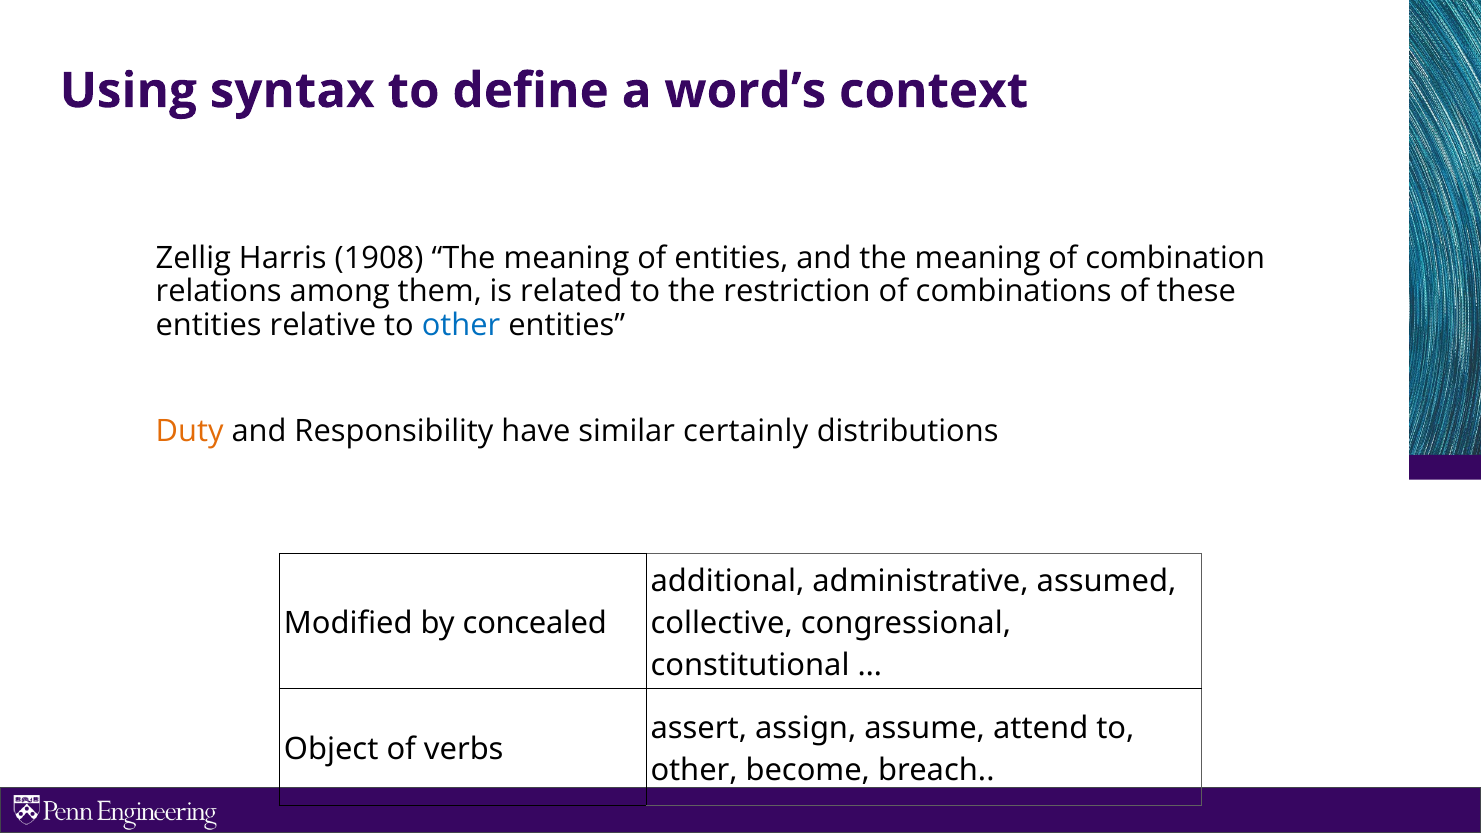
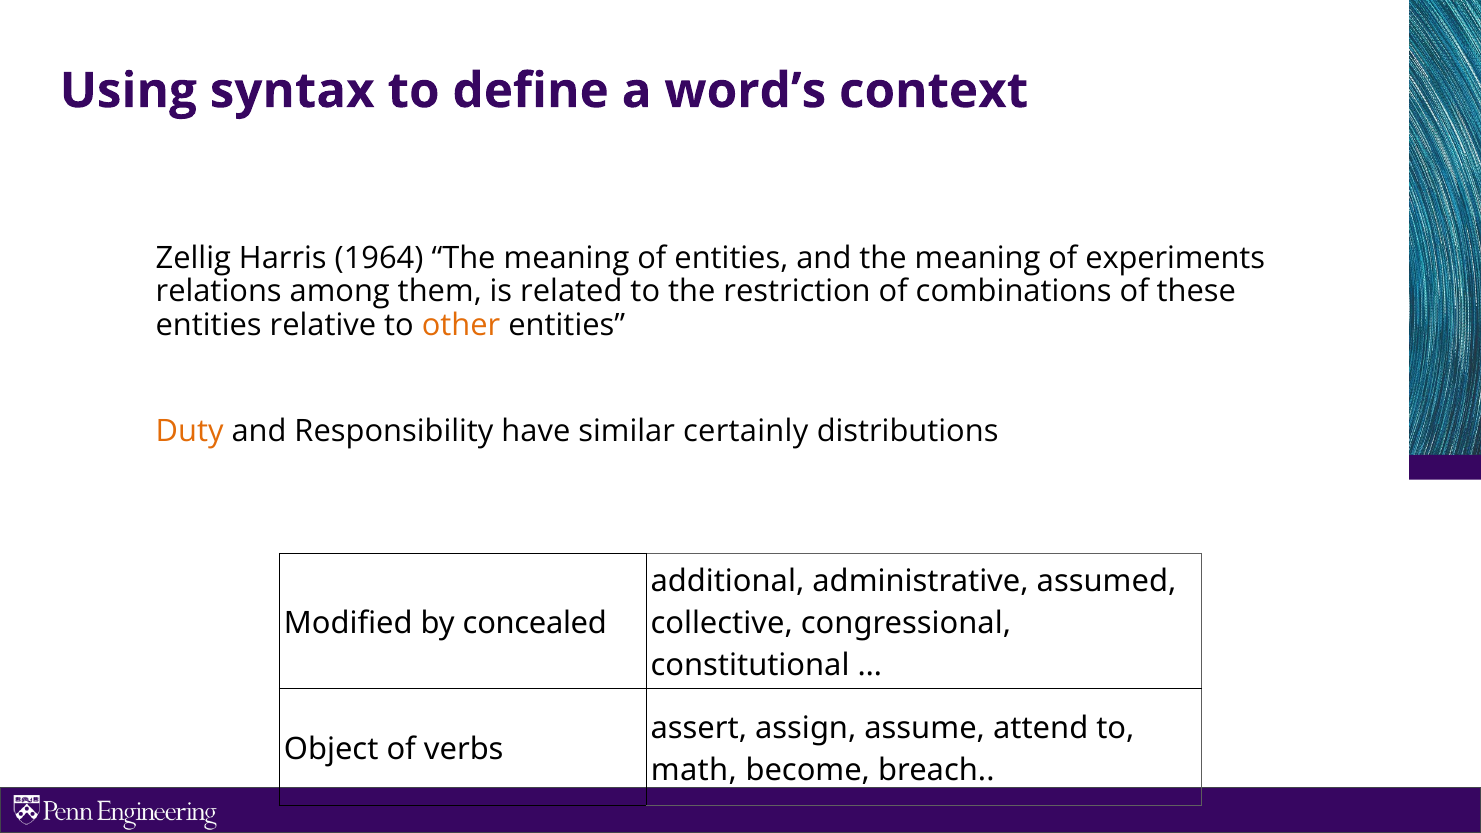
1908: 1908 -> 1964
combination: combination -> experiments
other at (461, 325) colour: blue -> orange
other at (694, 770): other -> math
